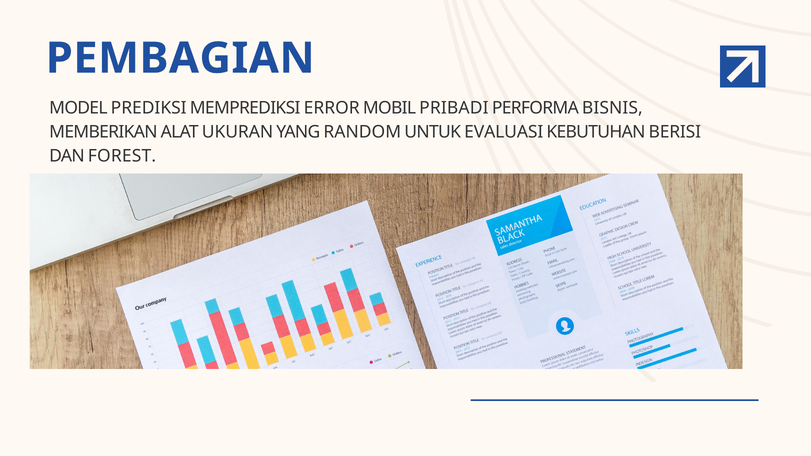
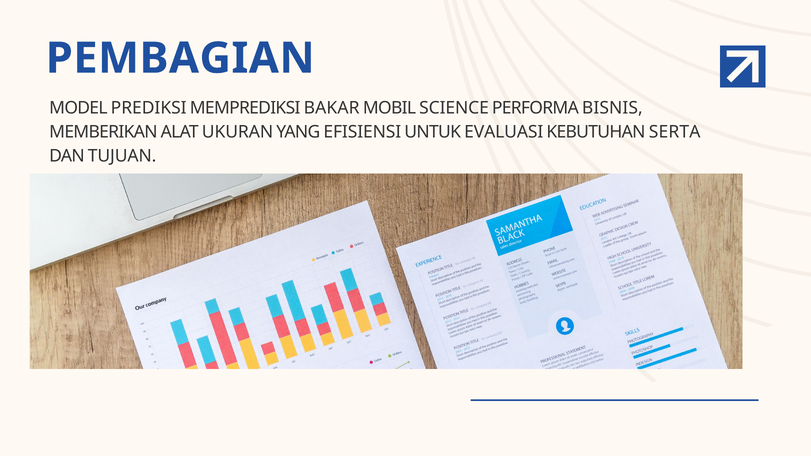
ERROR: ERROR -> BAKAR
PRIBADI: PRIBADI -> SCIENCE
RANDOM: RANDOM -> EFISIENSI
BERISI: BERISI -> SERTA
FOREST: FOREST -> TUJUAN
